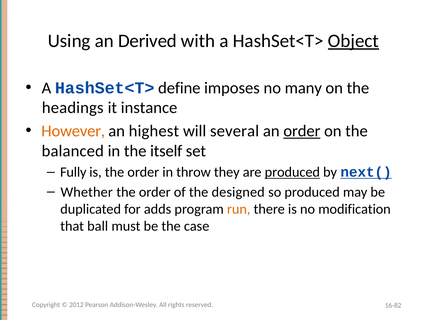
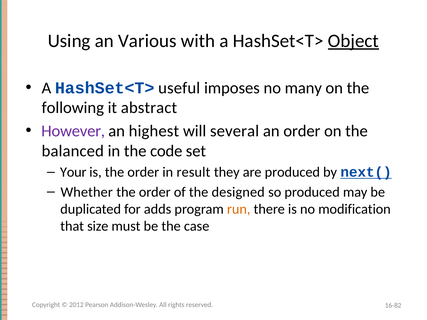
Derived: Derived -> Various
define: define -> useful
headings: headings -> following
instance: instance -> abstract
However colour: orange -> purple
order at (302, 131) underline: present -> none
itself: itself -> code
Fully: Fully -> Your
throw: throw -> result
produced at (292, 172) underline: present -> none
ball: ball -> size
